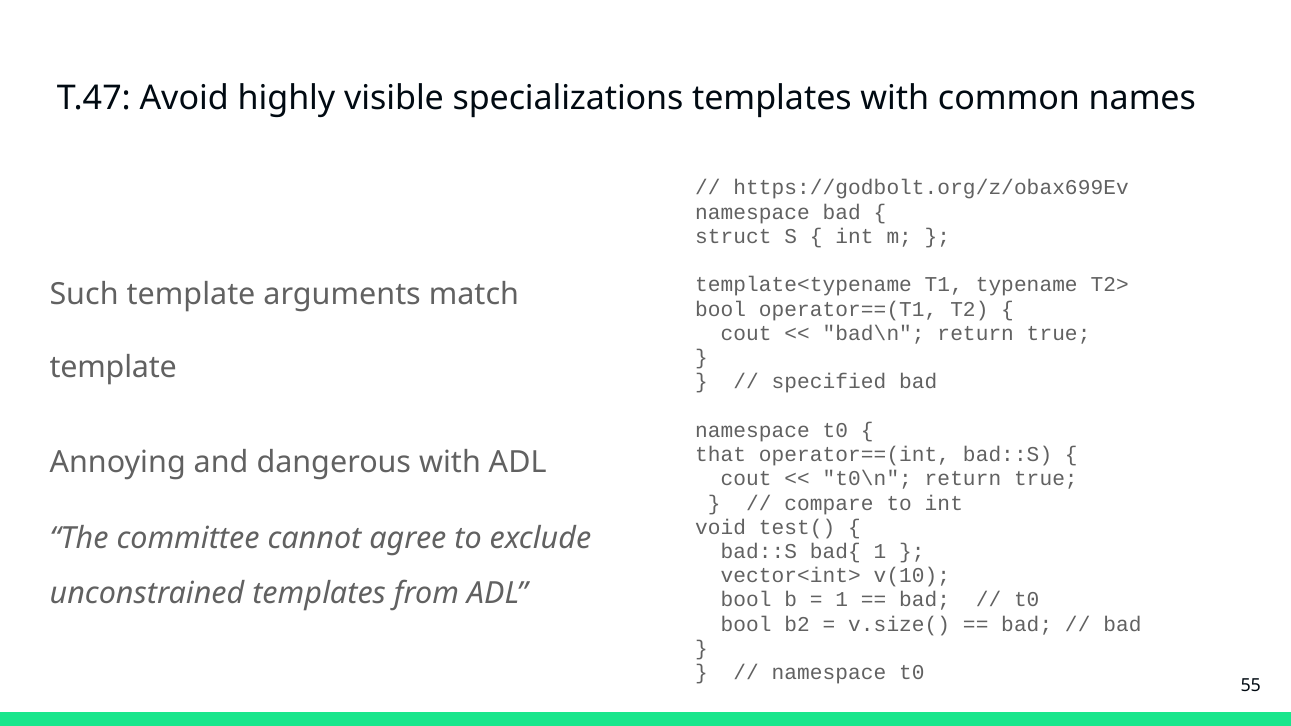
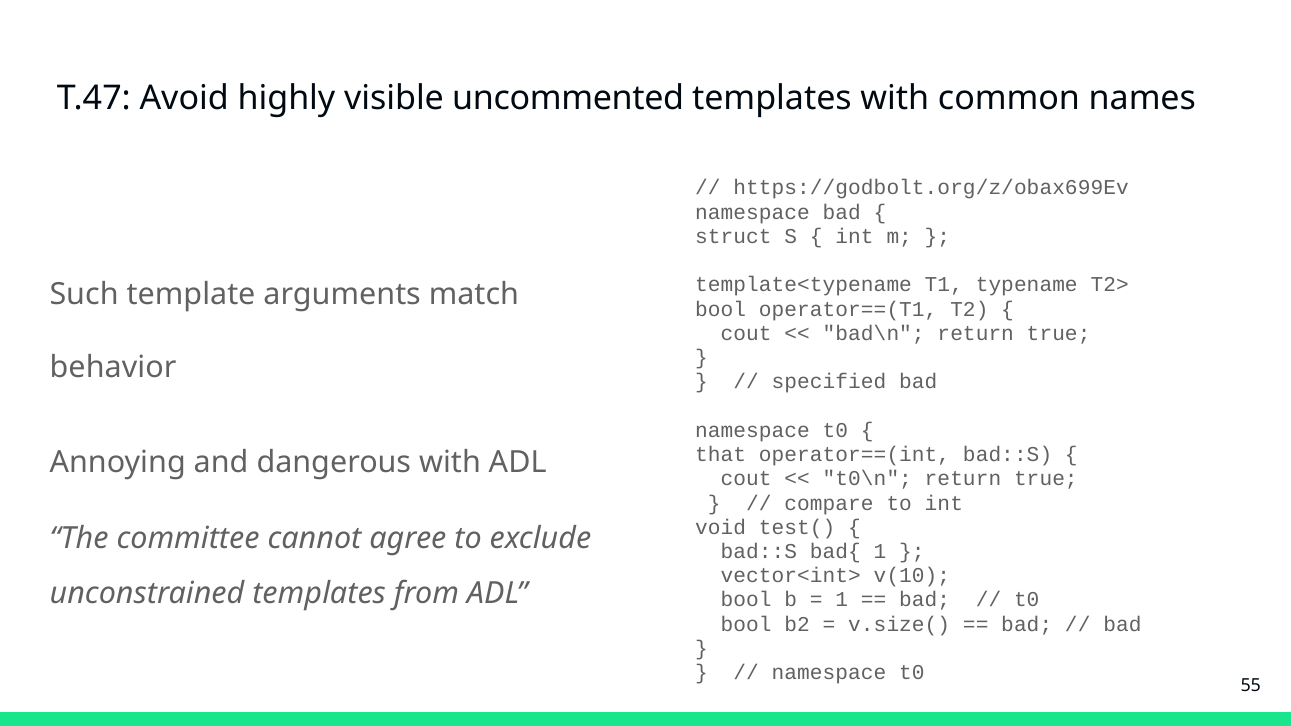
specializations: specializations -> uncommented
template at (113, 368): template -> behavior
